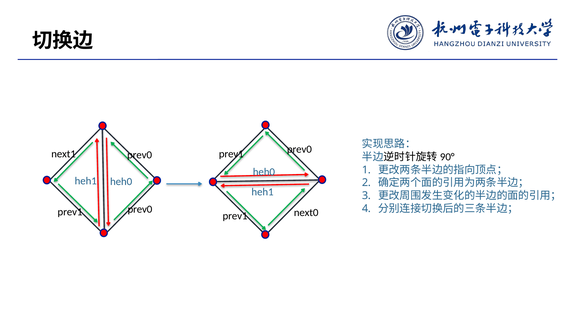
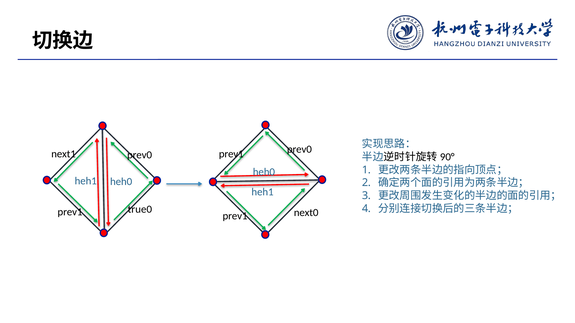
prev0 at (140, 210): prev0 -> true0
